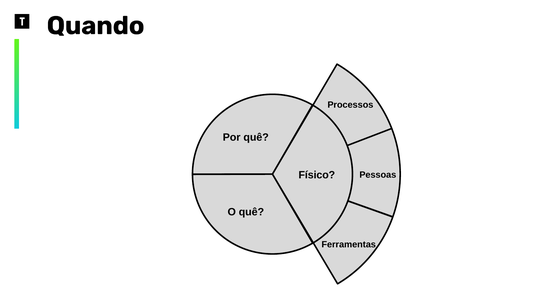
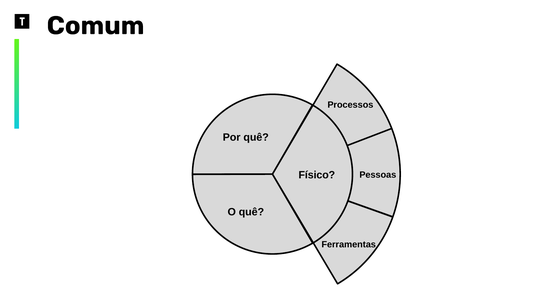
Quando: Quando -> Comum
